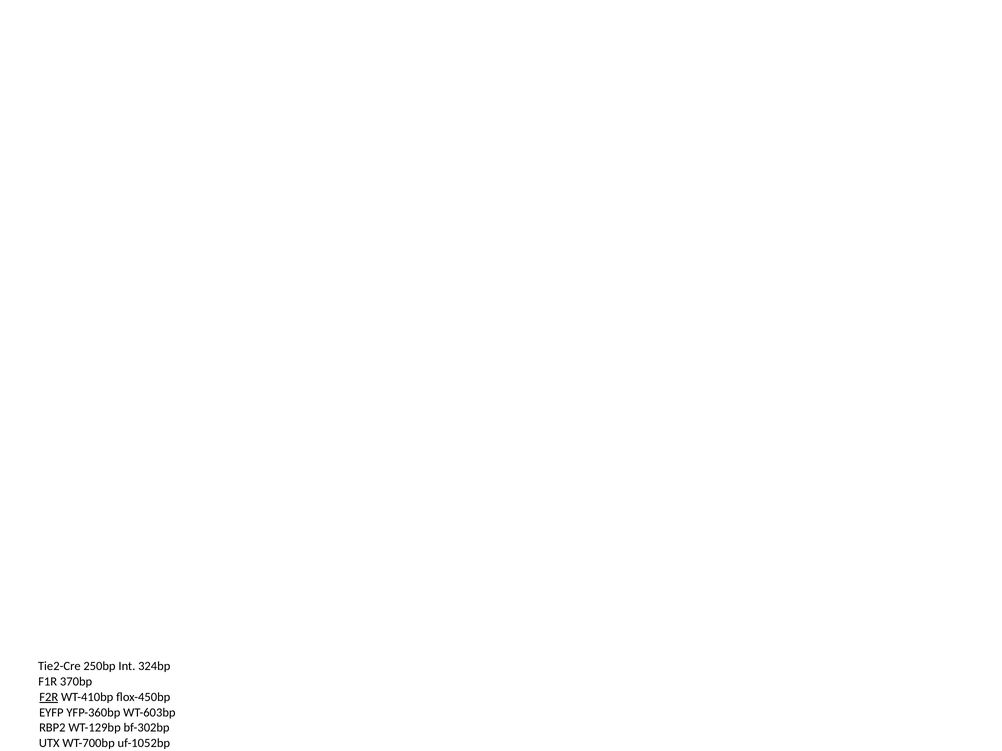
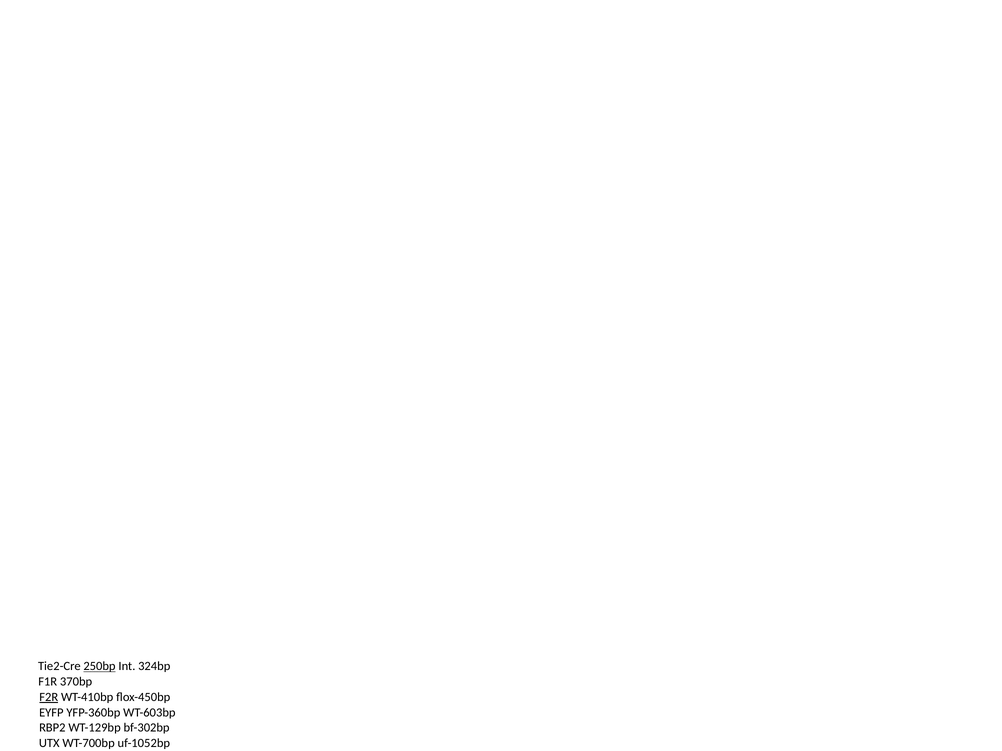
250bp underline: none -> present
